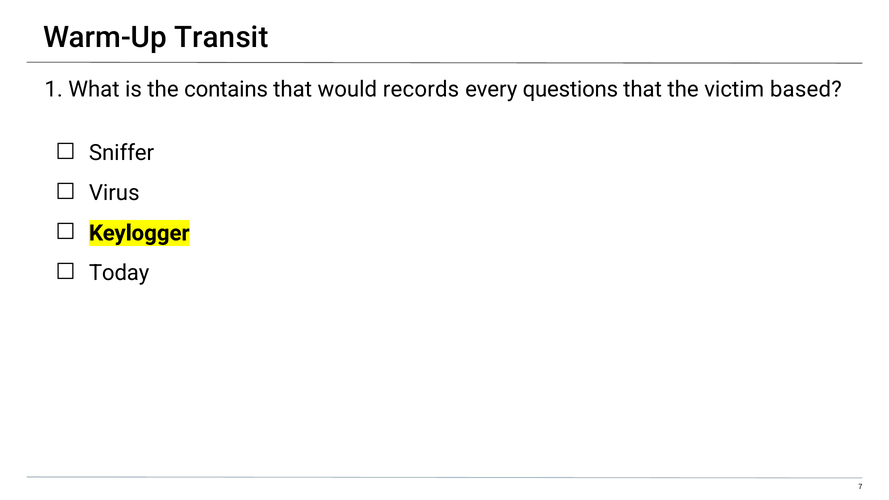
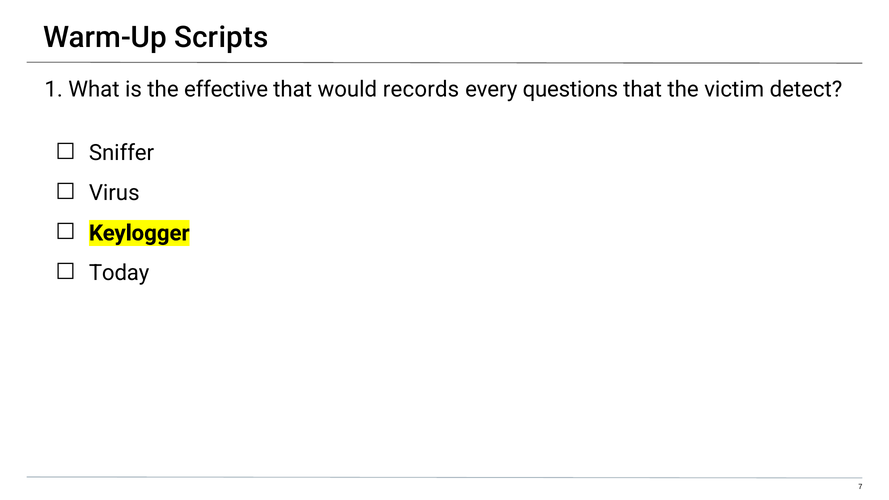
Transit: Transit -> Scripts
contains: contains -> effective
based: based -> detect
